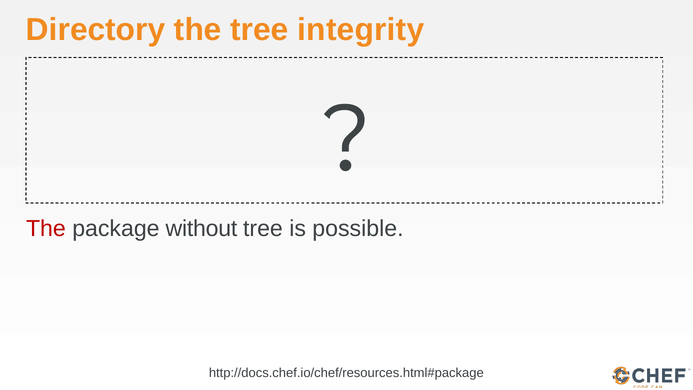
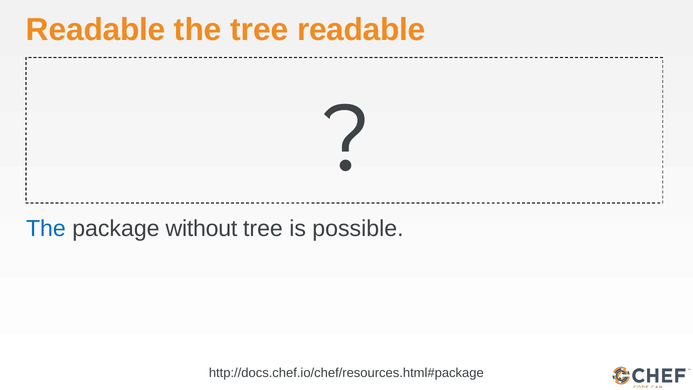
Directory at (96, 30): Directory -> Readable
tree integrity: integrity -> readable
The at (46, 229) colour: red -> blue
